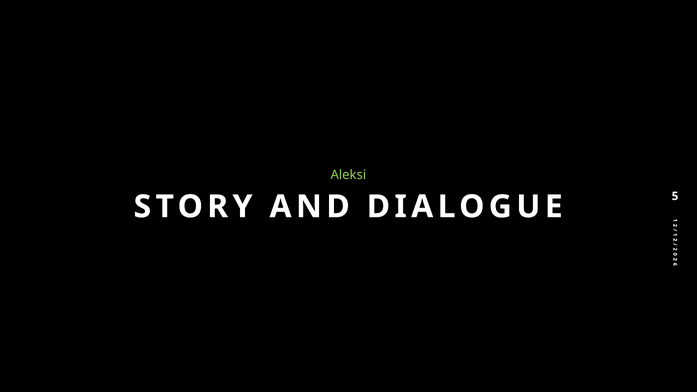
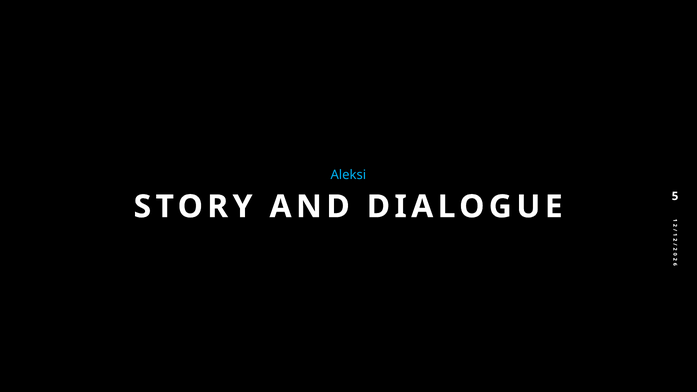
Aleksi colour: light green -> light blue
